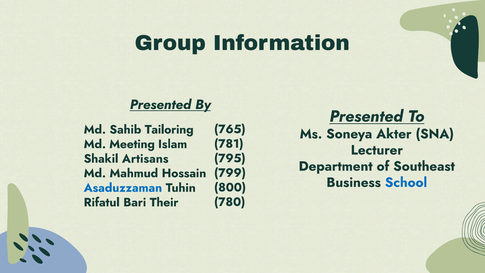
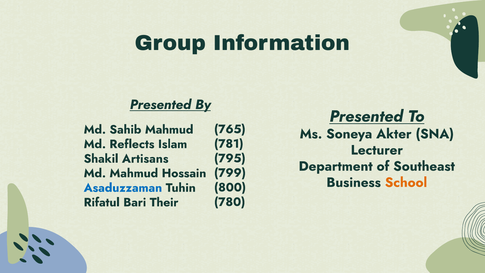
Sahib Tailoring: Tailoring -> Mahmud
Meeting: Meeting -> Reflects
School colour: blue -> orange
